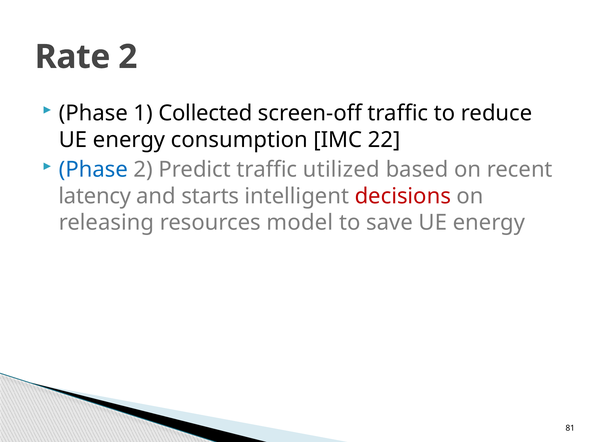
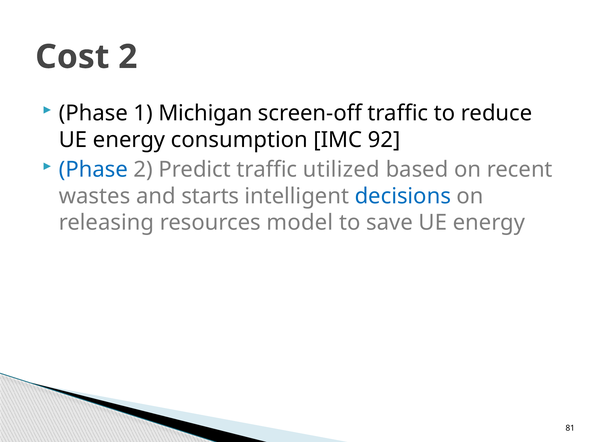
Rate: Rate -> Cost
Collected: Collected -> Michigan
22: 22 -> 92
latency: latency -> wastes
decisions colour: red -> blue
